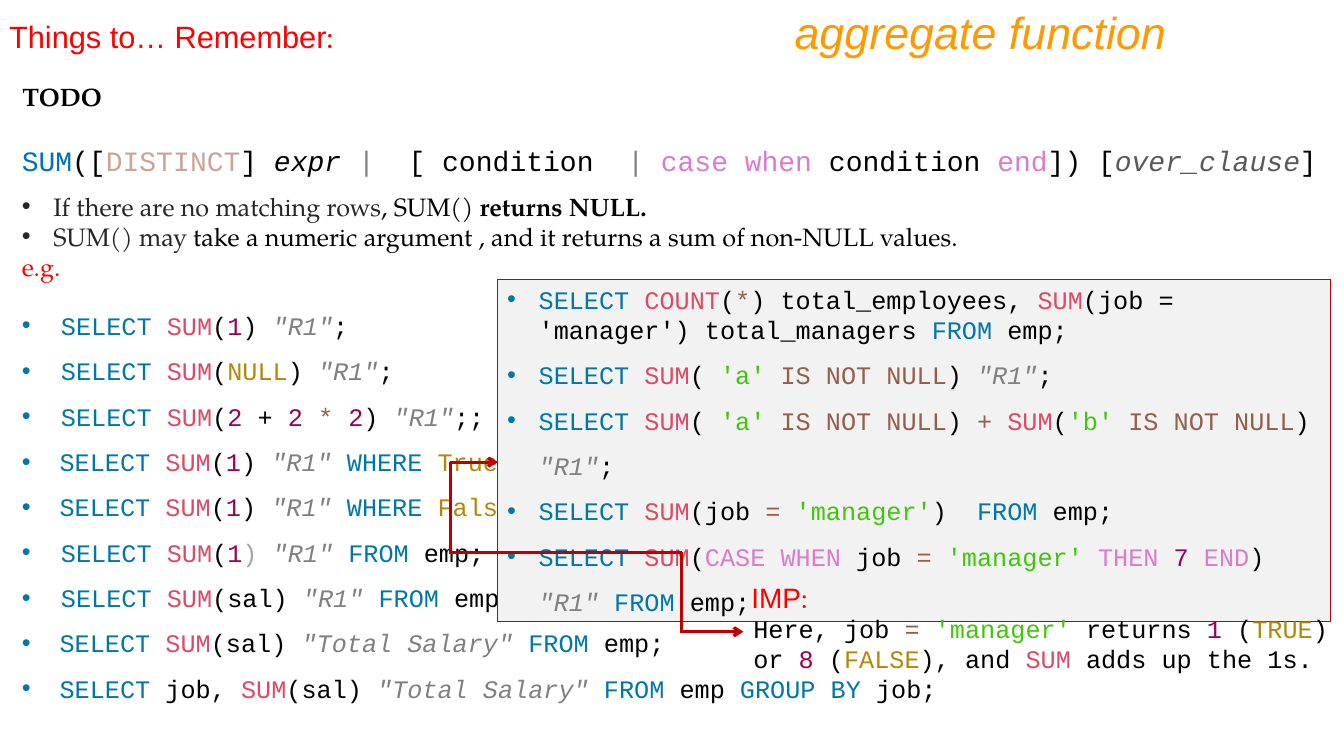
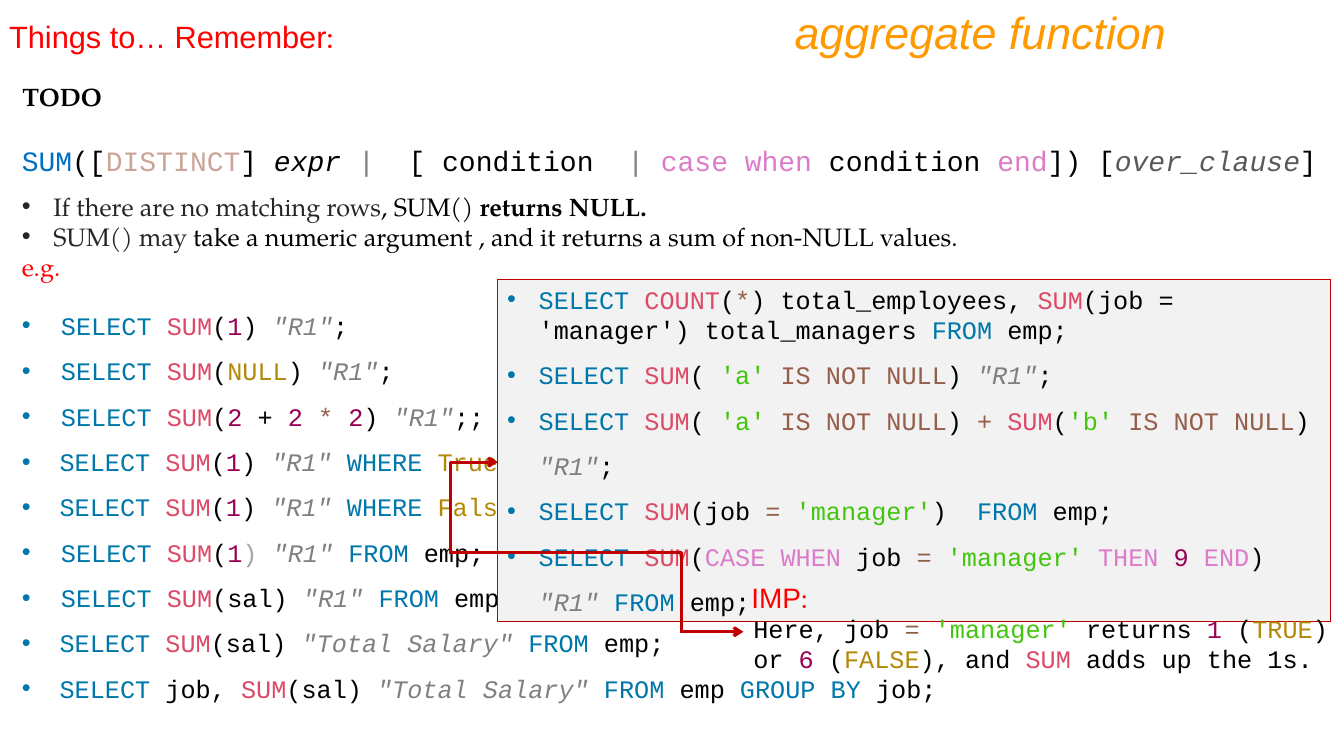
7: 7 -> 9
8: 8 -> 6
